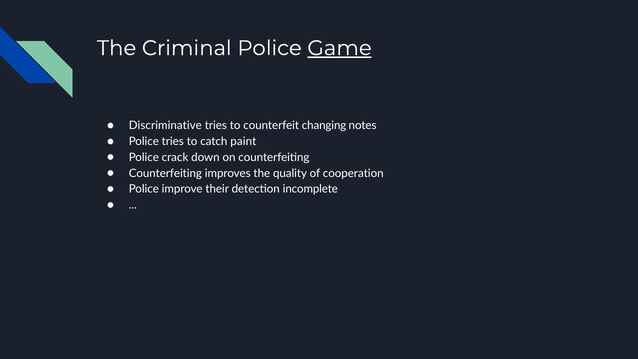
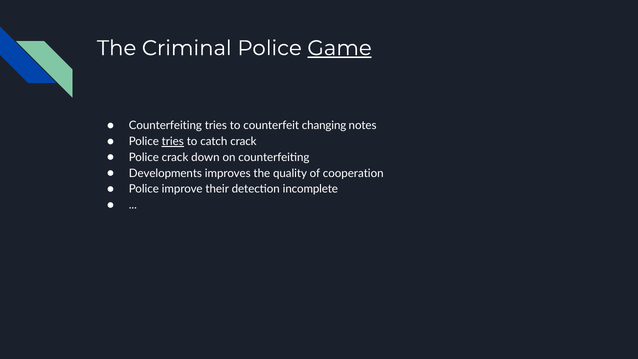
Discriminative at (165, 126): Discriminative -> Counterfeiting
tries at (173, 141) underline: none -> present
catch paint: paint -> crack
Counterfeiting at (165, 173): Counterfeiting -> Developments
